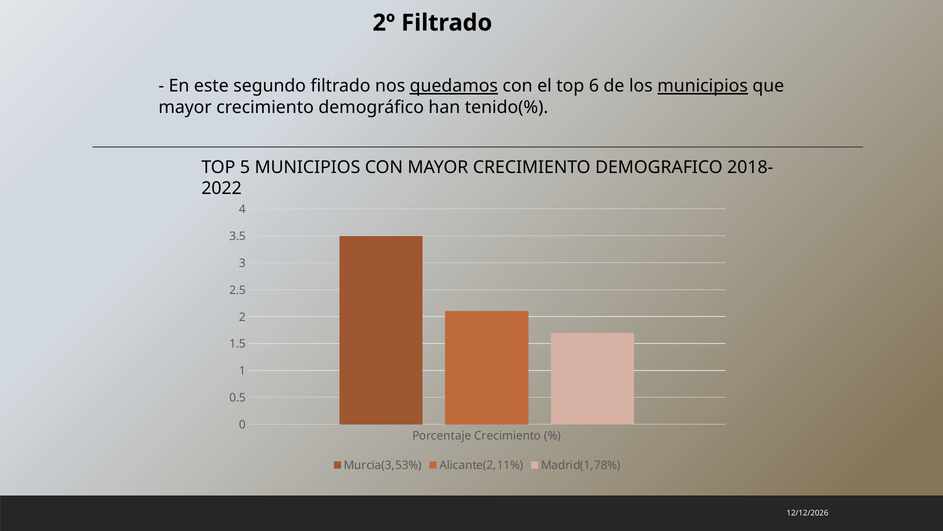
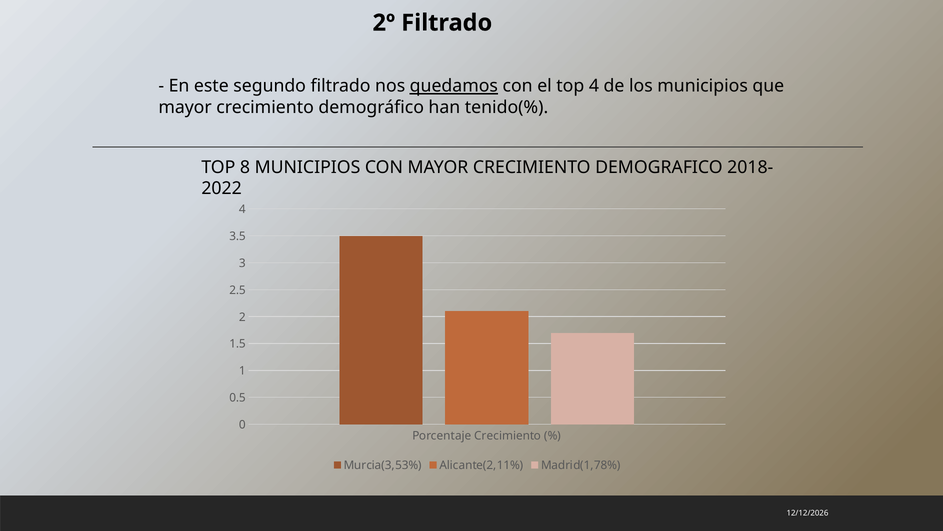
top 6: 6 -> 4
municipios at (703, 86) underline: present -> none
5: 5 -> 8
